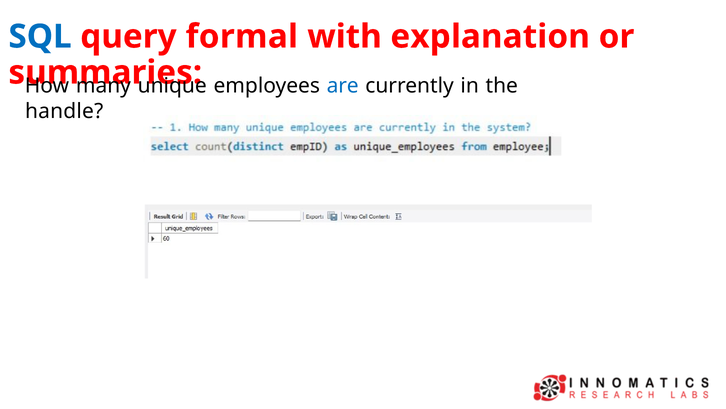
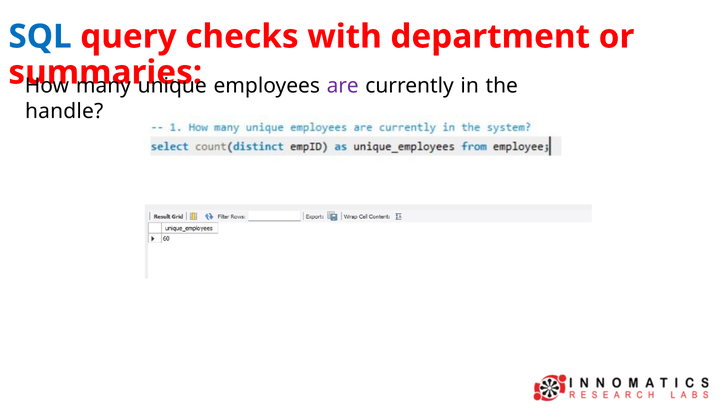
formal: formal -> checks
explanation: explanation -> department
are colour: blue -> purple
